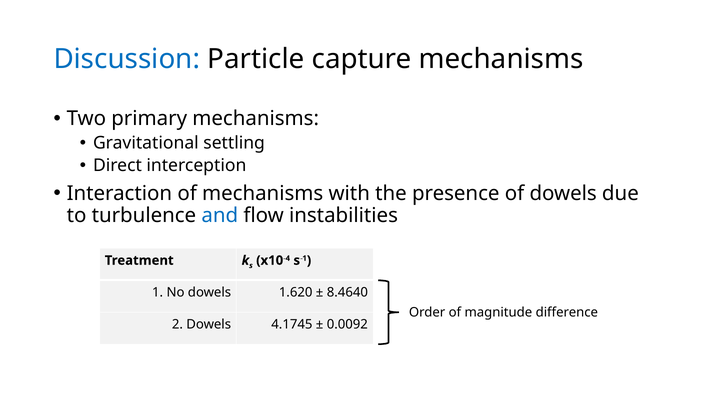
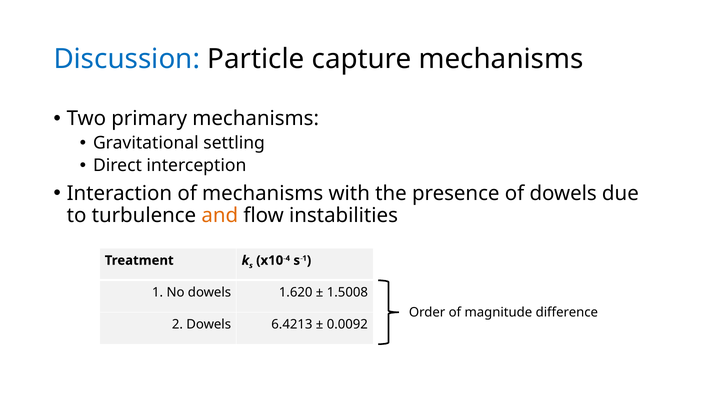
and colour: blue -> orange
8.4640: 8.4640 -> 1.5008
4.1745: 4.1745 -> 6.4213
